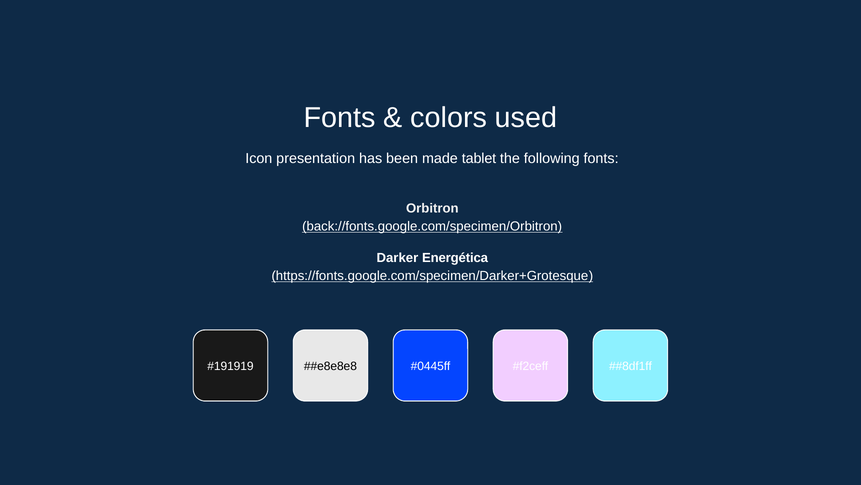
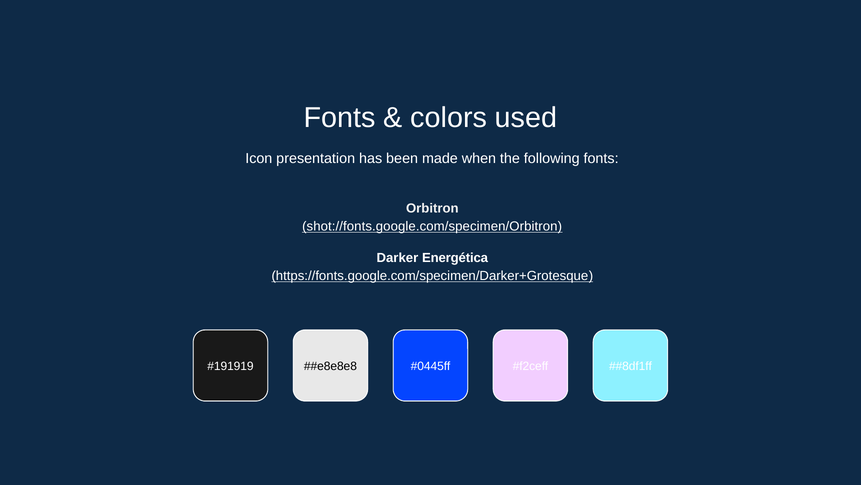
tablet: tablet -> when
back://fonts.google.com/specimen/Orbitron: back://fonts.google.com/specimen/Orbitron -> shot://fonts.google.com/specimen/Orbitron
